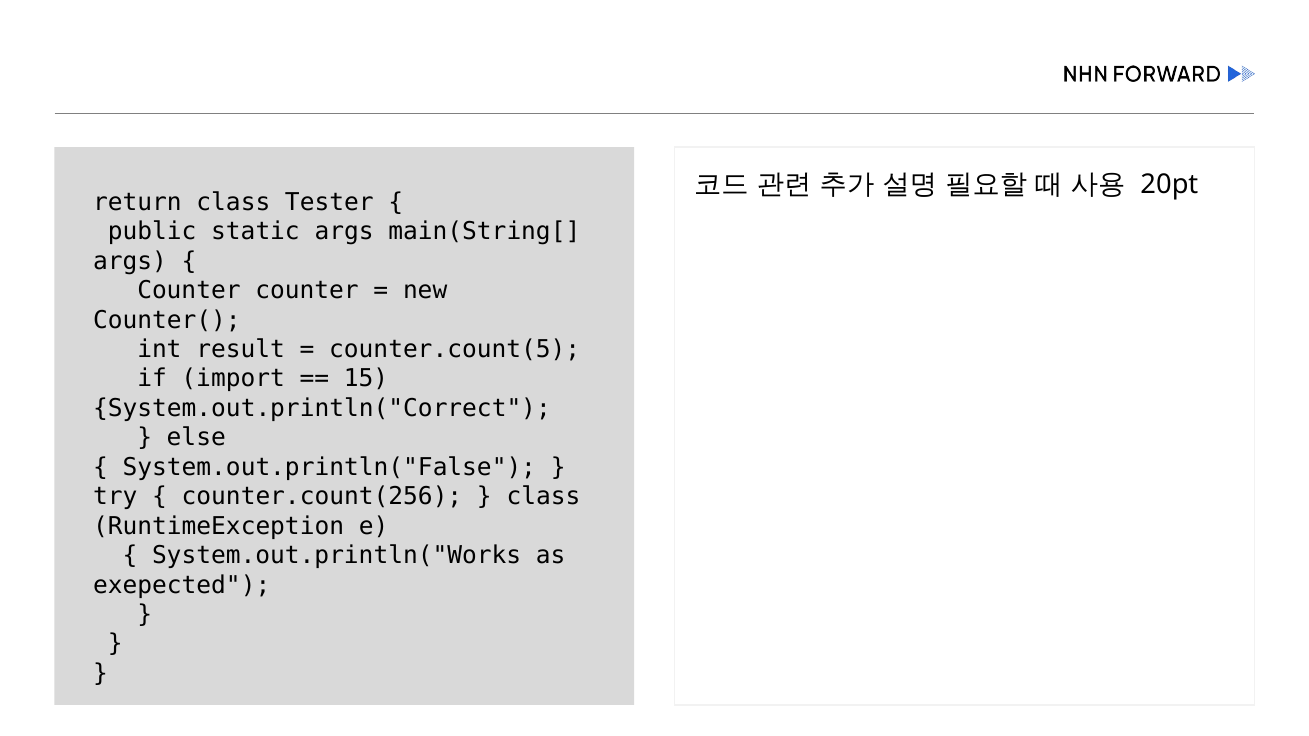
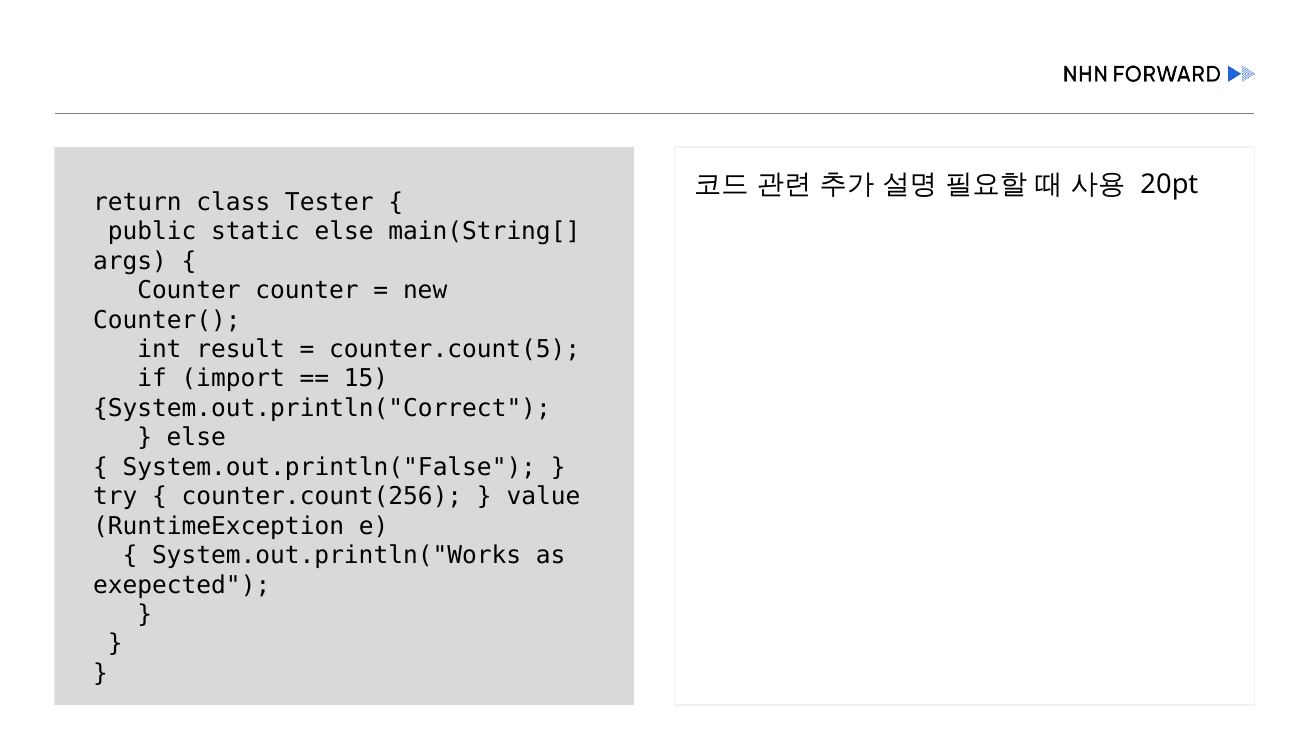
static args: args -> else
class at (543, 497): class -> value
